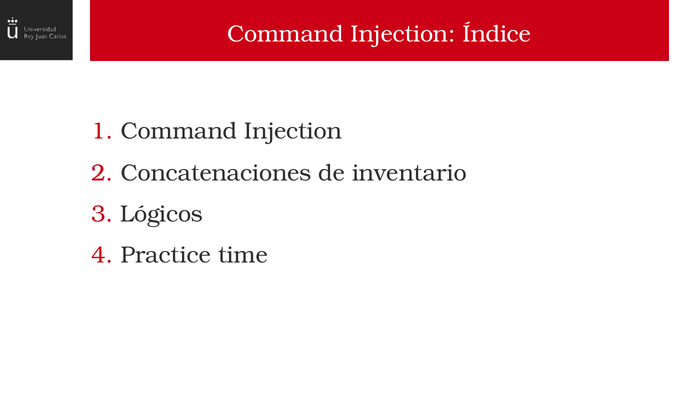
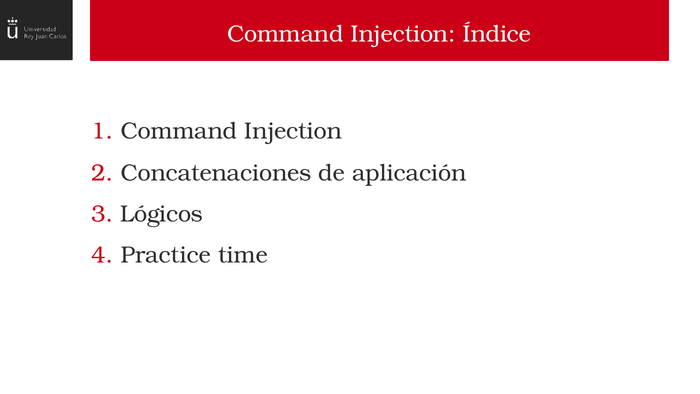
inventario: inventario -> aplicación
